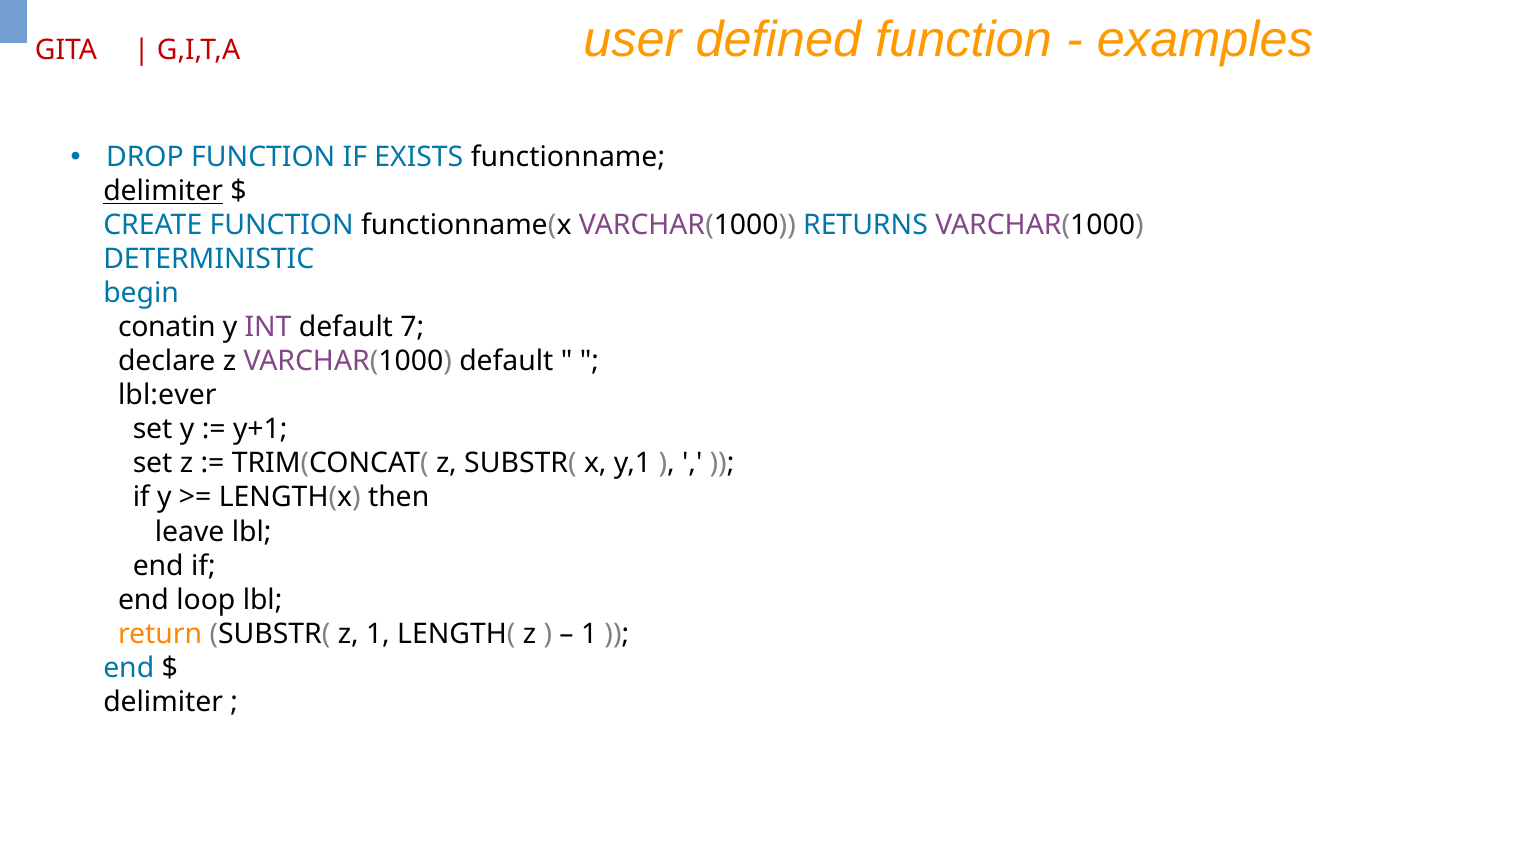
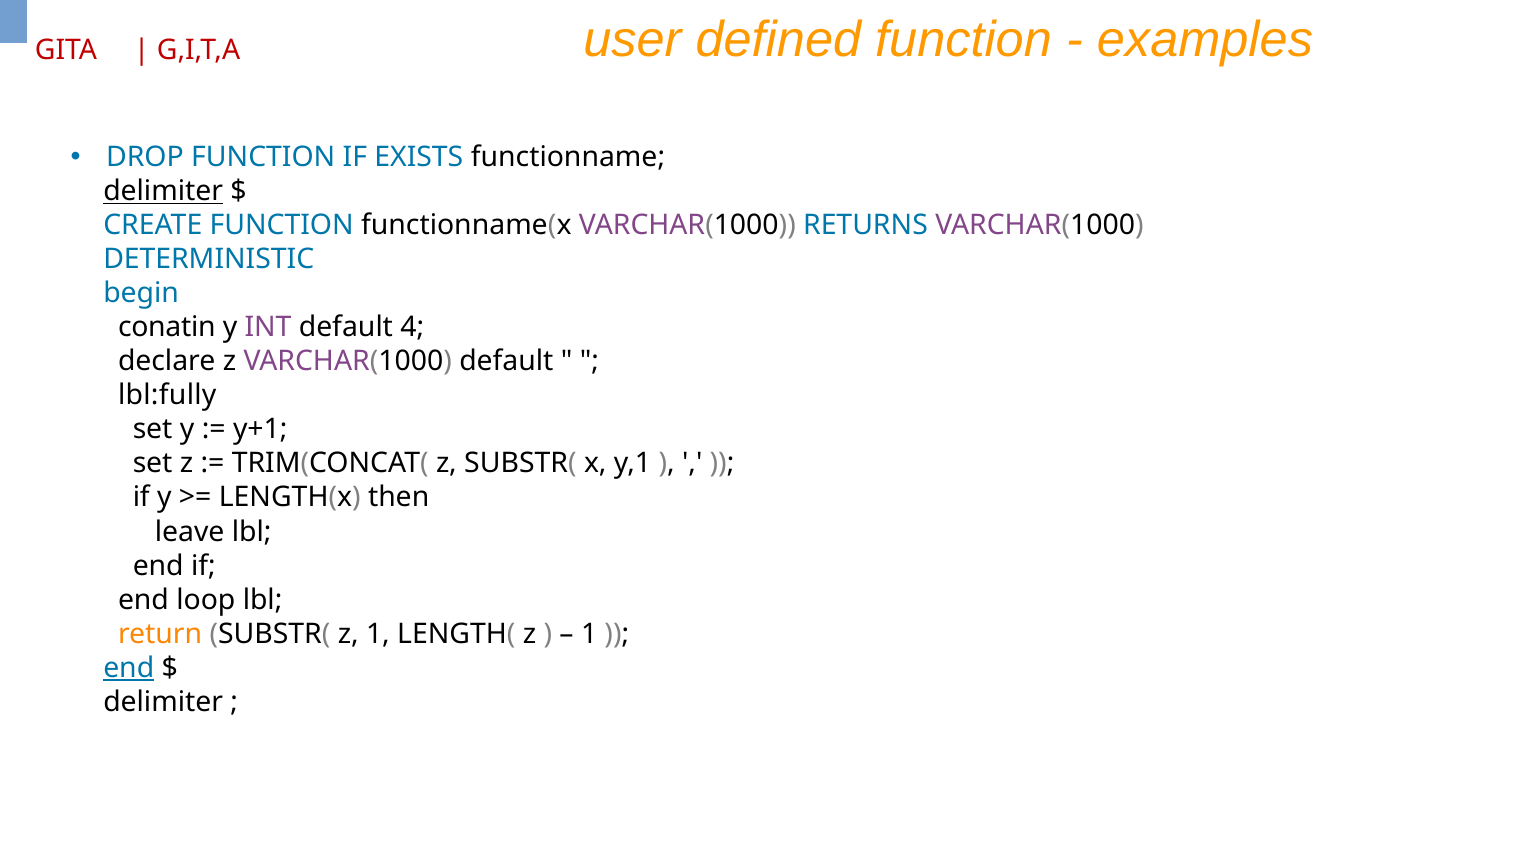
7: 7 -> 4
lbl:ever: lbl:ever -> lbl:fully
end at (129, 668) underline: none -> present
